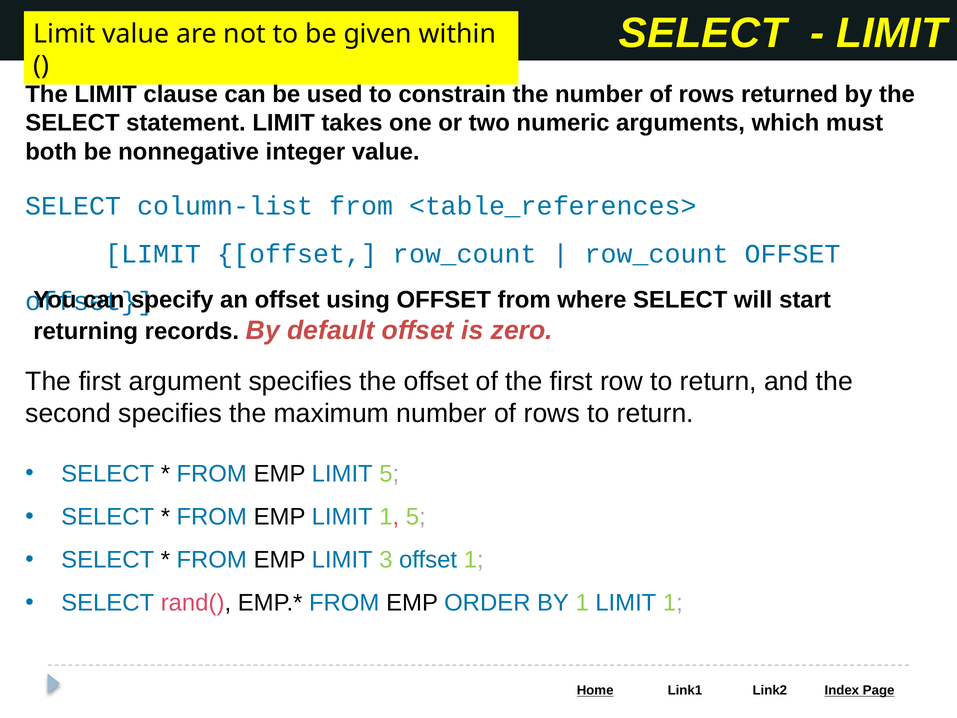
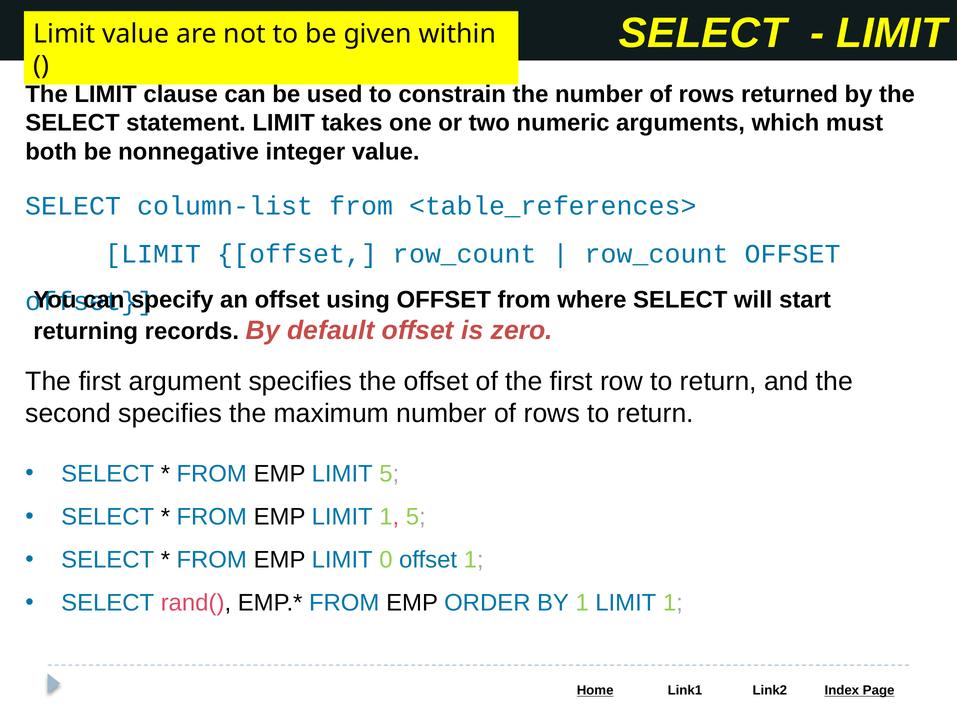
3: 3 -> 0
